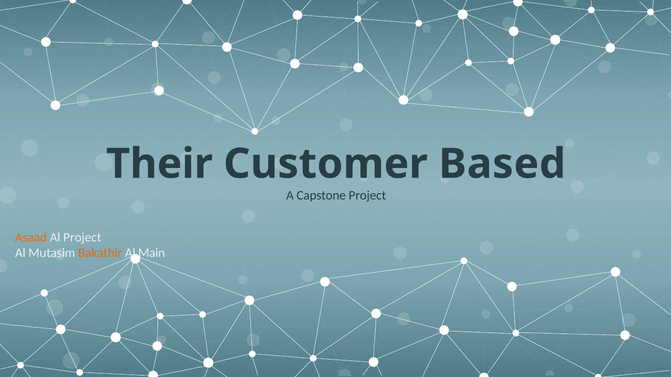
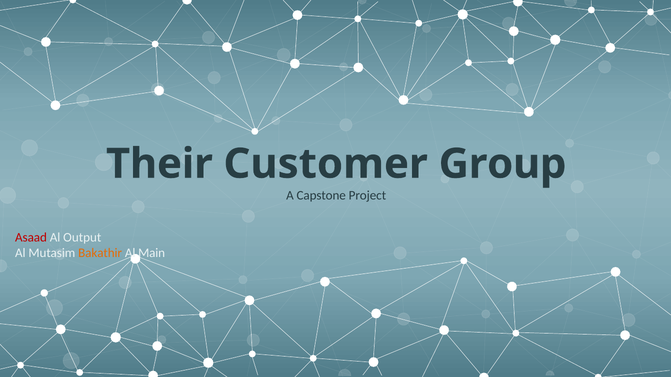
Based: Based -> Group
Asaad colour: orange -> red
Al Project: Project -> Output
